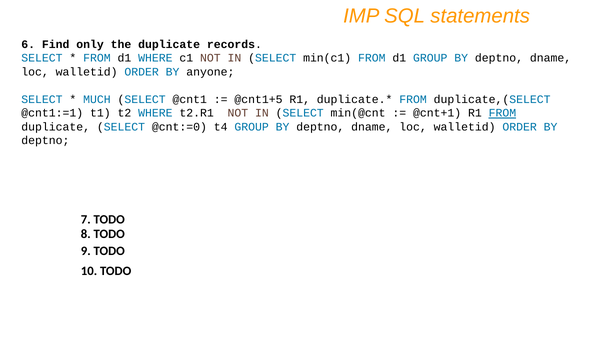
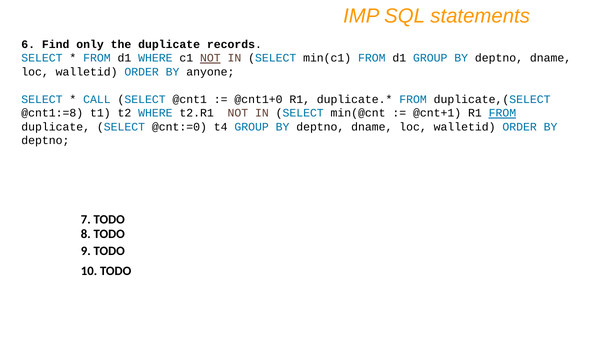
NOT at (210, 58) underline: none -> present
MUCH: MUCH -> CALL
@cnt1+5: @cnt1+5 -> @cnt1+0
@cnt1:=1: @cnt1:=1 -> @cnt1:=8
